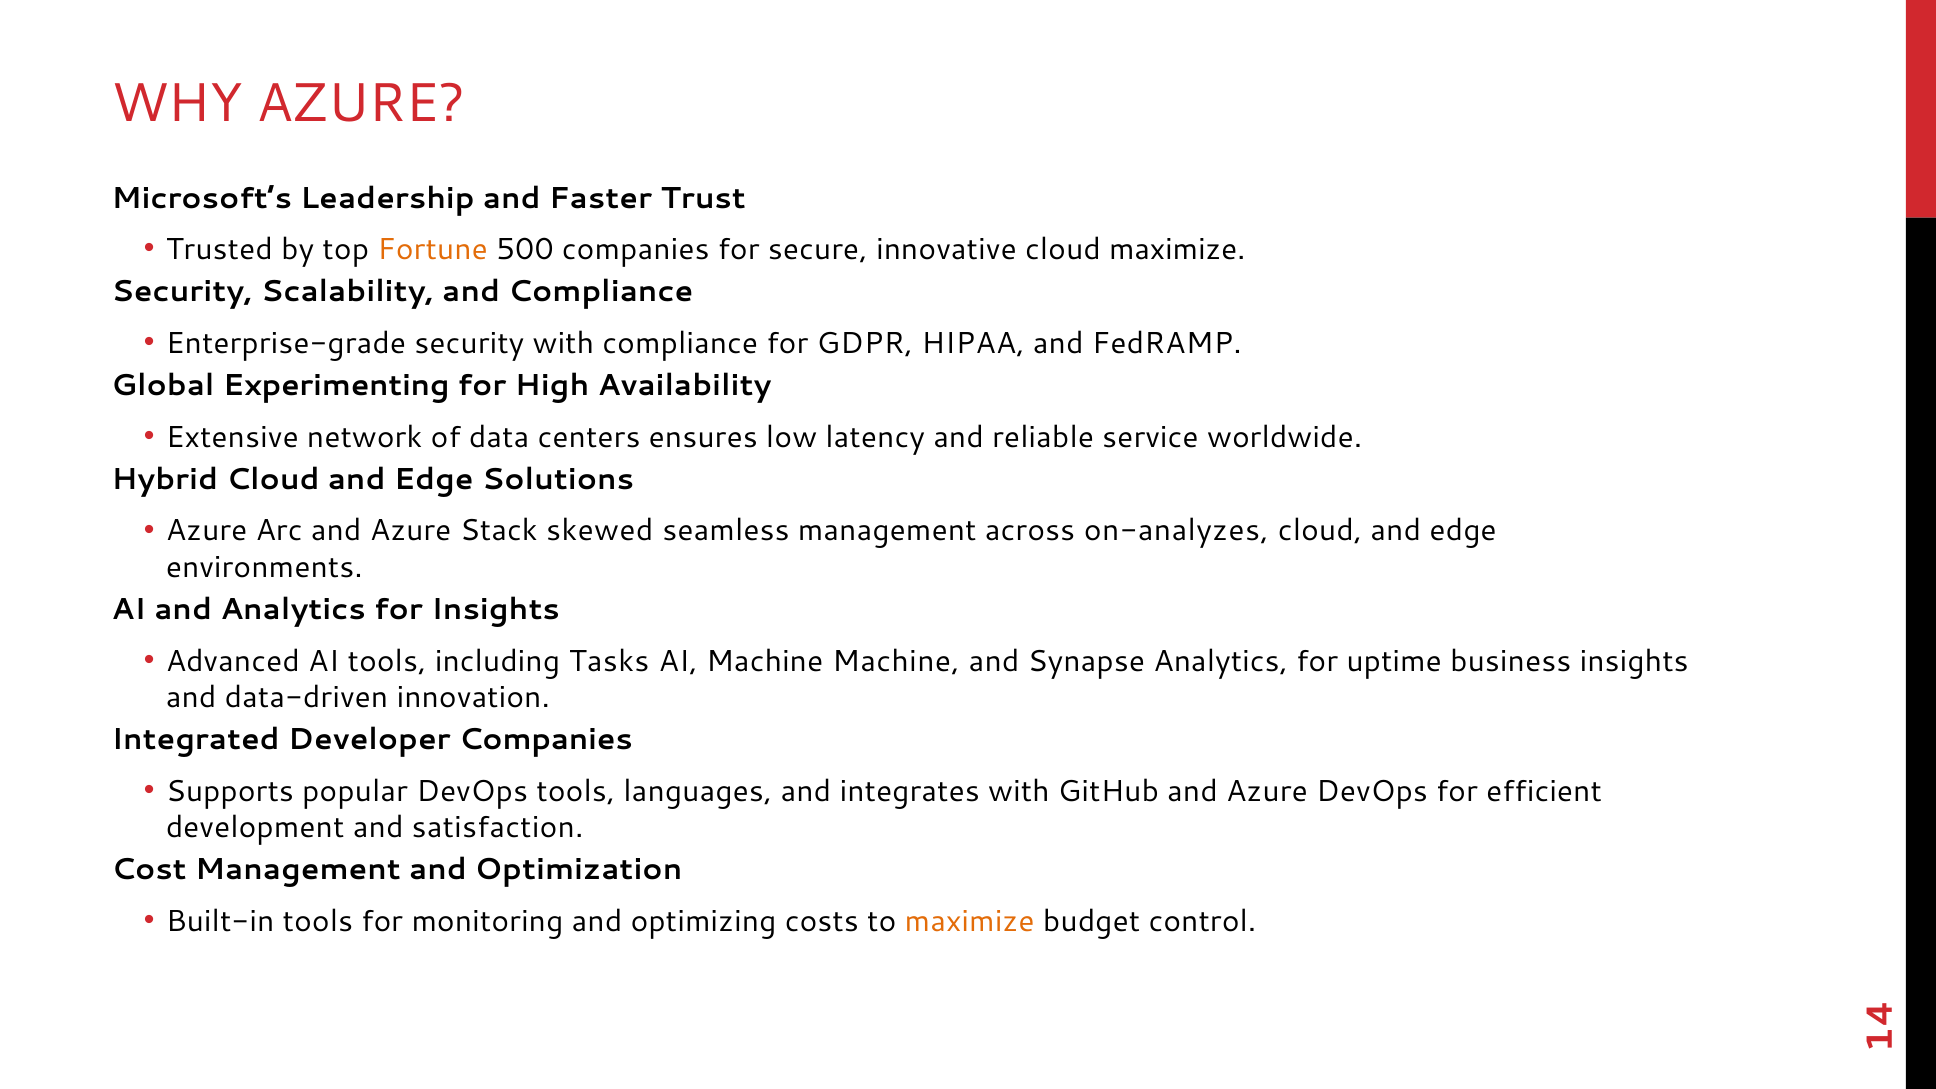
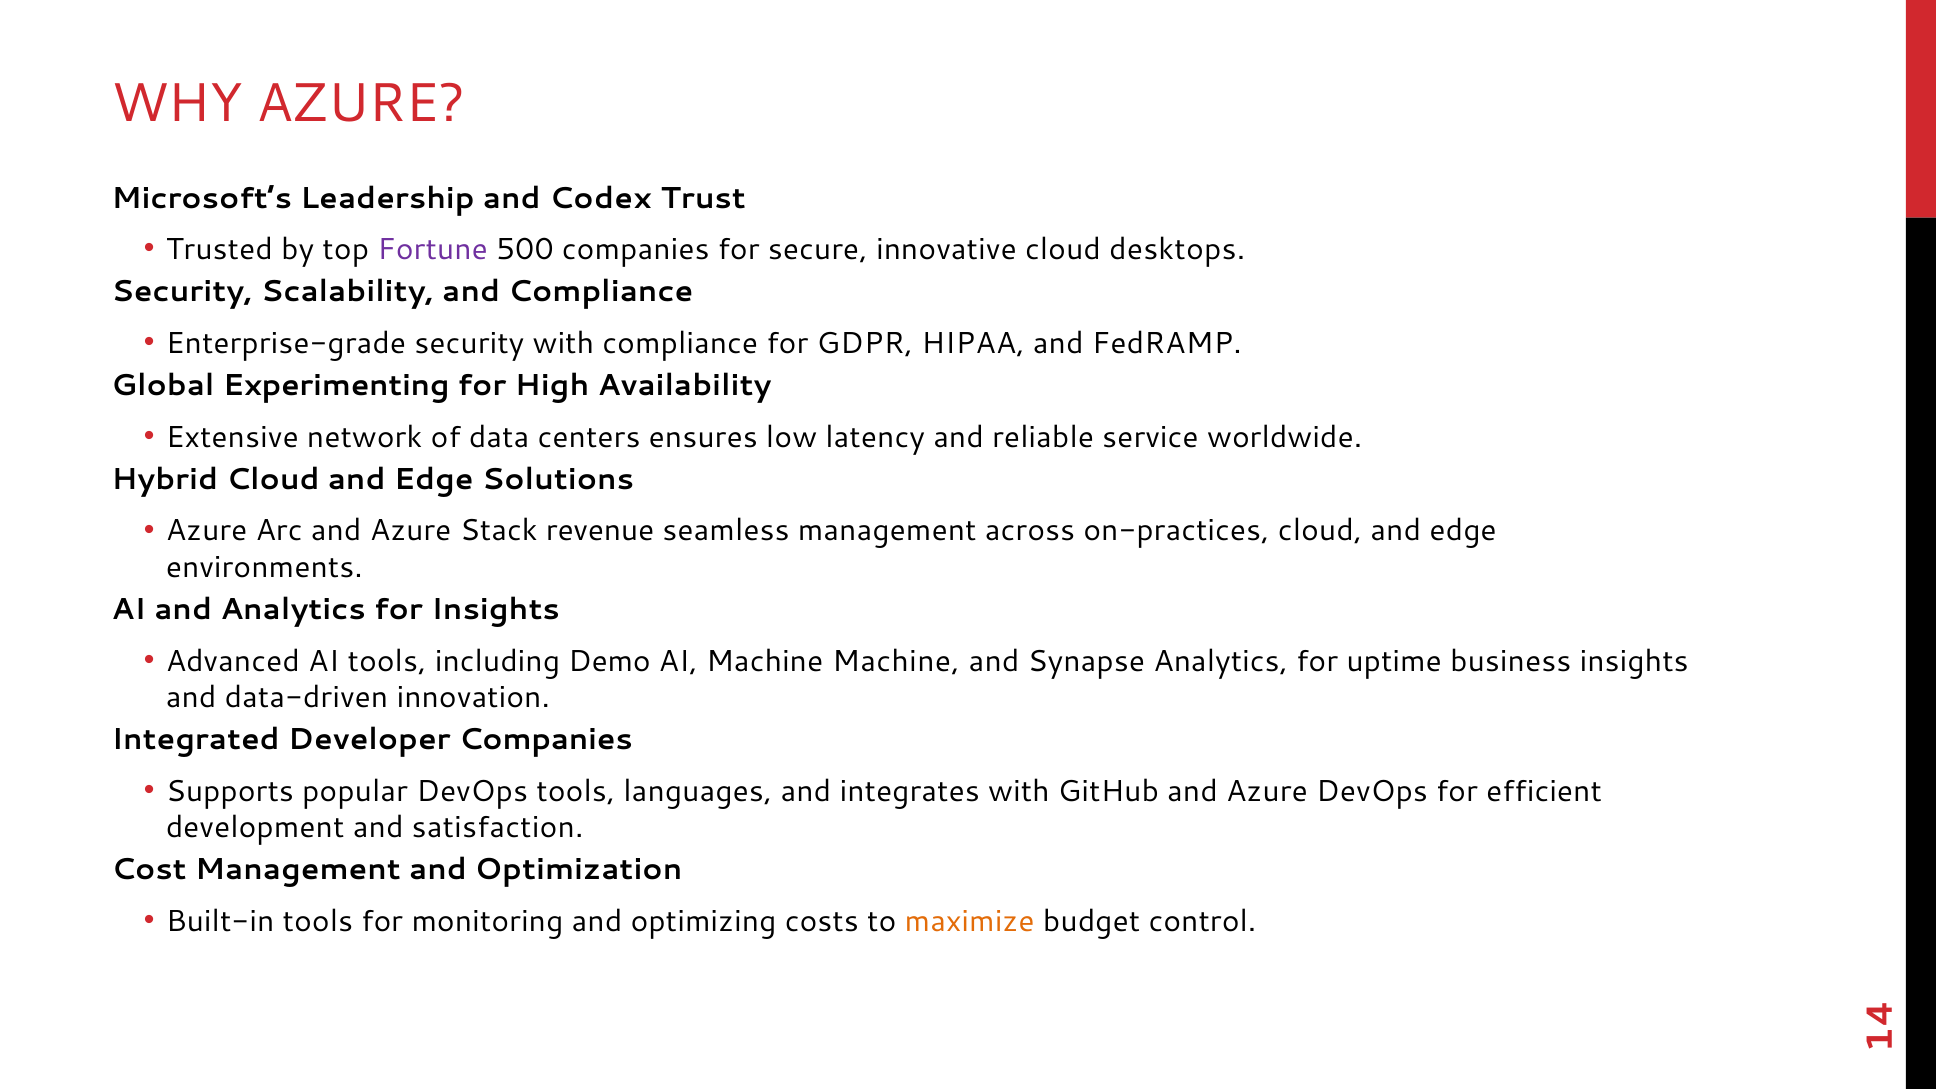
Faster: Faster -> Codex
Fortune colour: orange -> purple
cloud maximize: maximize -> desktops
skewed: skewed -> revenue
on-analyzes: on-analyzes -> on-practices
Tasks: Tasks -> Demo
